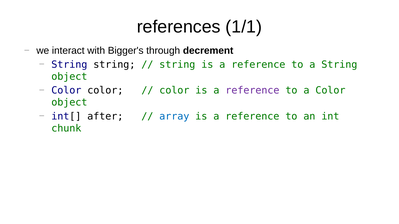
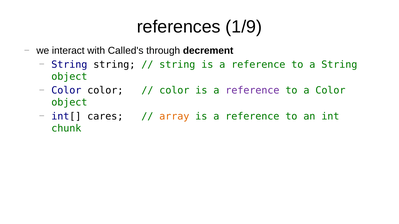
1/1: 1/1 -> 1/9
Bigger's: Bigger's -> Called's
after: after -> cares
array colour: blue -> orange
